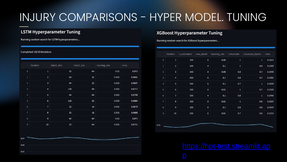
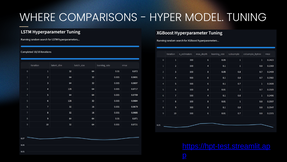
INJURY: INJURY -> WHERE
